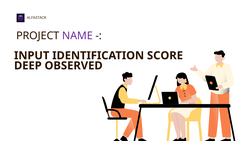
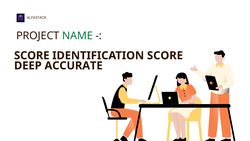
NAME colour: purple -> green
INPUT at (32, 55): INPUT -> SCORE
OBSERVED: OBSERVED -> ACCURATE
